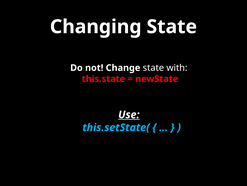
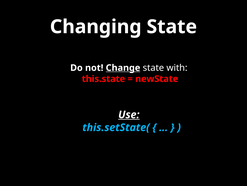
Change underline: none -> present
